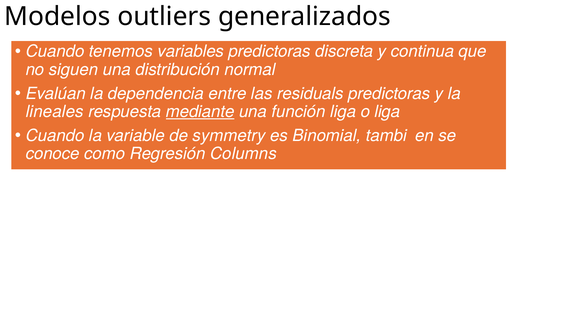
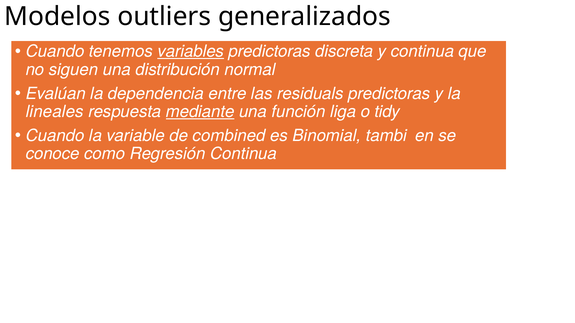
variables underline: none -> present
o liga: liga -> tidy
symmetry: symmetry -> combined
Regresión Columns: Columns -> Continua
